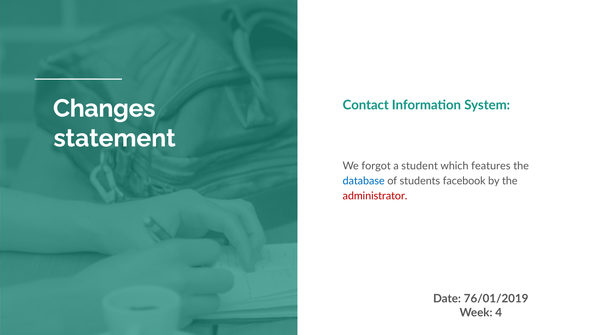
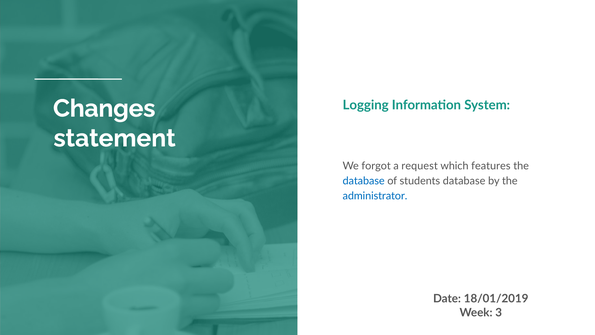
Contact: Contact -> Logging
student: student -> request
students facebook: facebook -> database
administrator colour: red -> blue
76/01/2019: 76/01/2019 -> 18/01/2019
4: 4 -> 3
